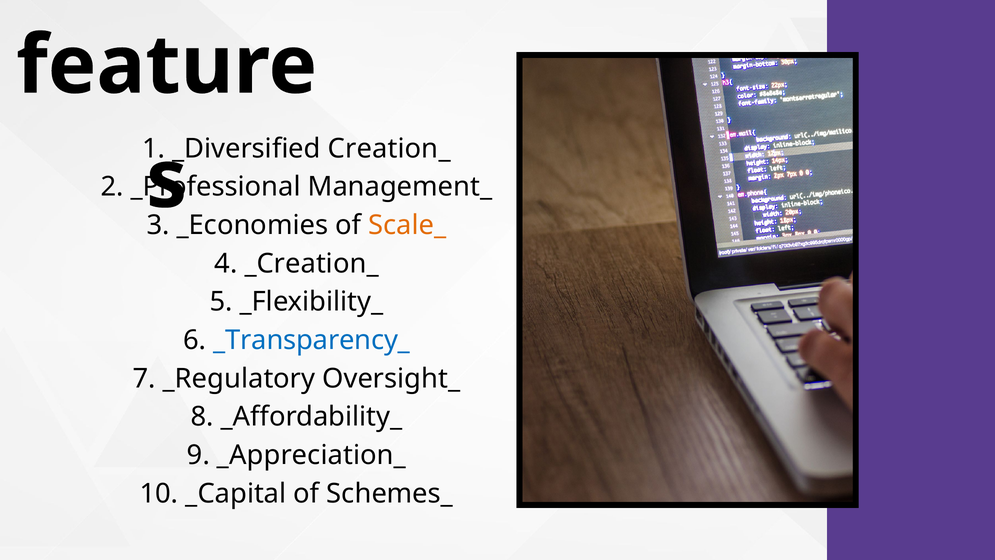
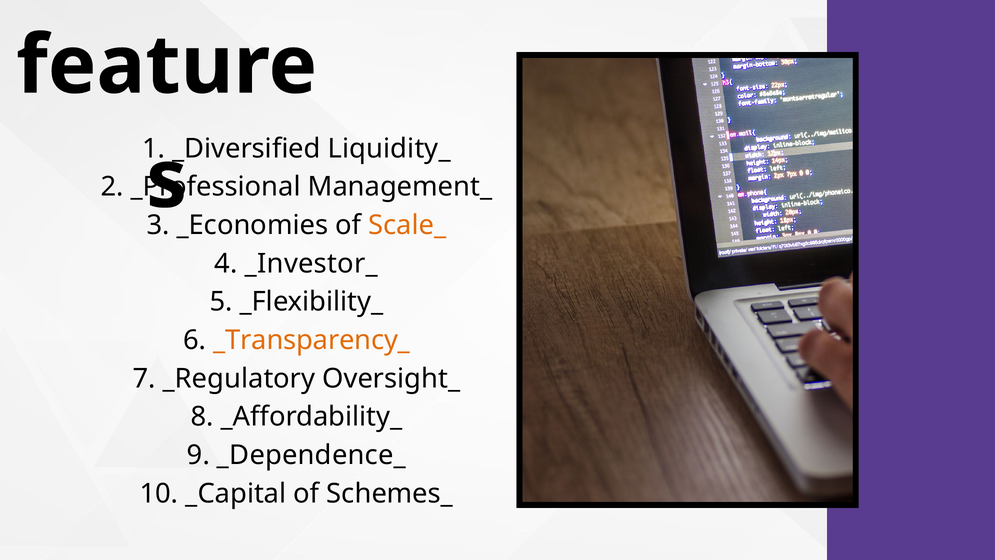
Creation_: Creation_ -> Liquidity_
_Creation_: _Creation_ -> _Investor_
_Transparency_ colour: blue -> orange
_Appreciation_: _Appreciation_ -> _Dependence_
